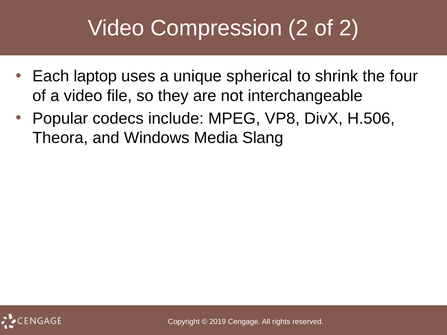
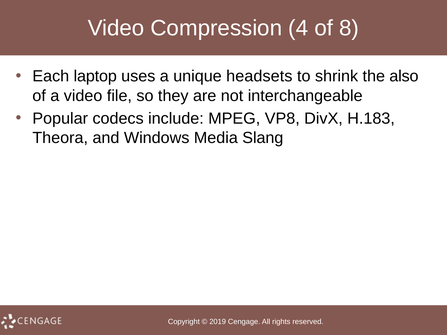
Compression 2: 2 -> 4
of 2: 2 -> 8
spherical: spherical -> headsets
four: four -> also
H.506: H.506 -> H.183
